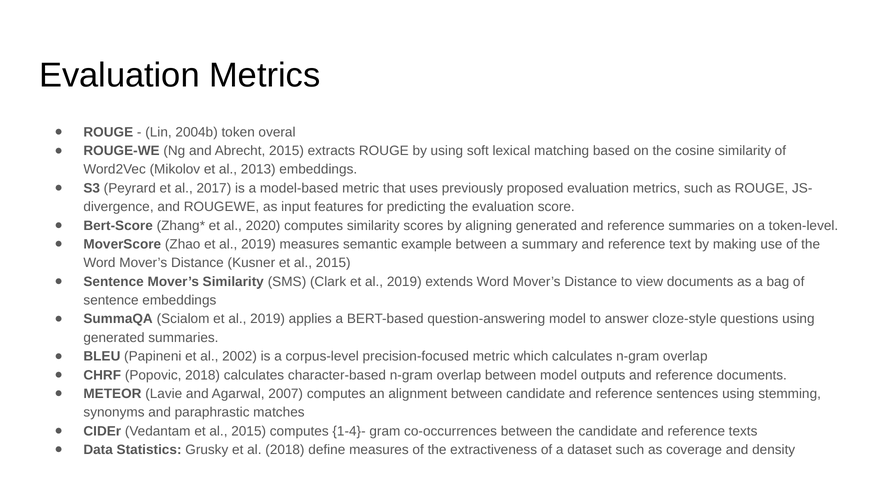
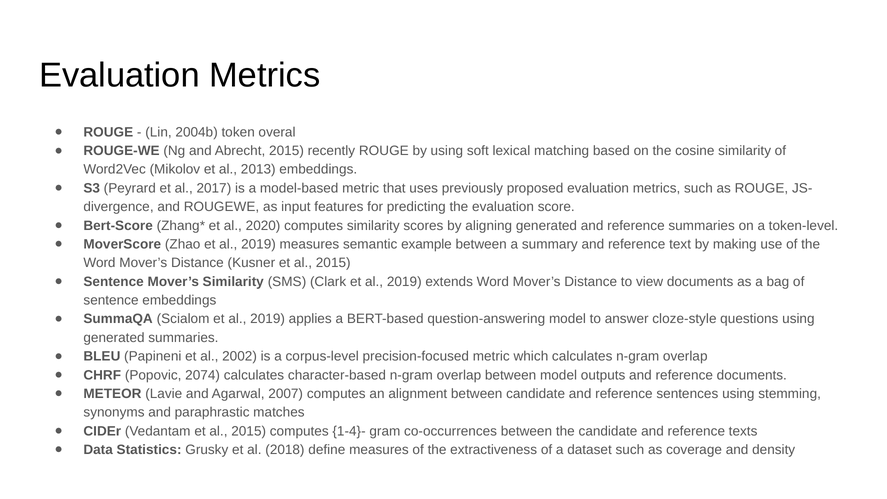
extracts: extracts -> recently
Popovic 2018: 2018 -> 2074
